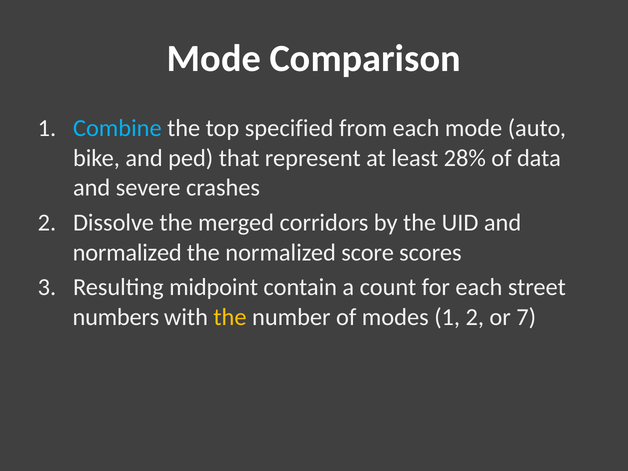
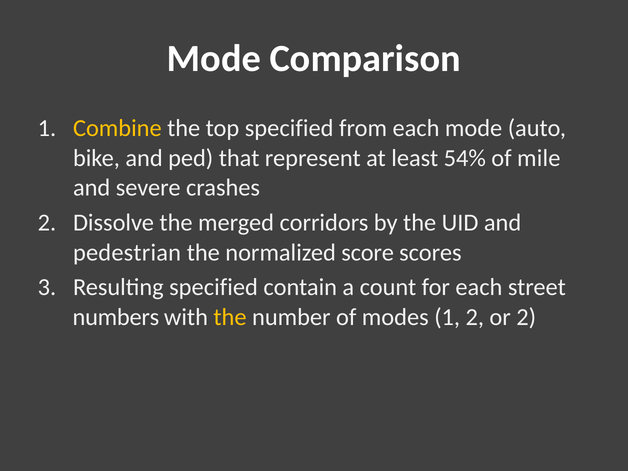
Combine colour: light blue -> yellow
28%: 28% -> 54%
data: data -> mile
normalized at (127, 252): normalized -> pedestrian
Resulting midpoint: midpoint -> specified
or 7: 7 -> 2
